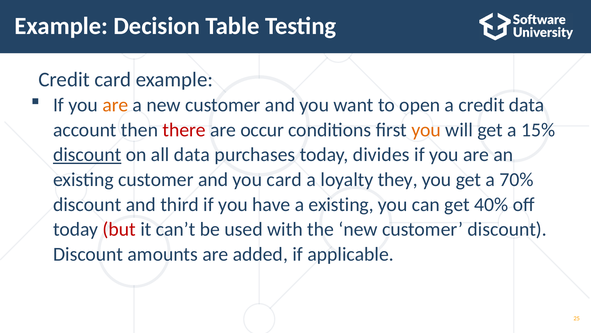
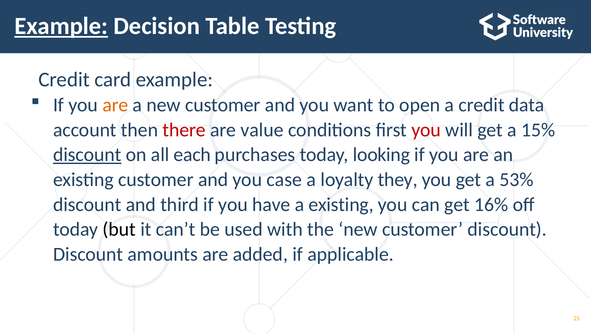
Example at (61, 26) underline: none -> present
occur: occur -> value
you at (426, 130) colour: orange -> red
all data: data -> each
divides: divides -> looking
you card: card -> case
70%: 70% -> 53%
40%: 40% -> 16%
but colour: red -> black
